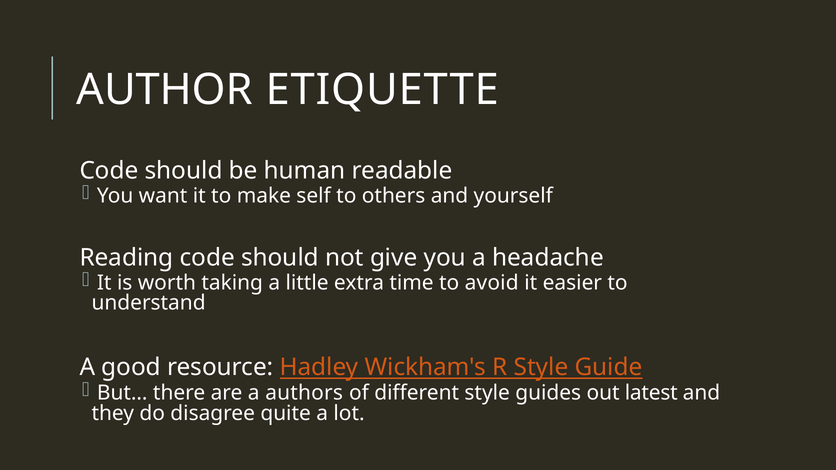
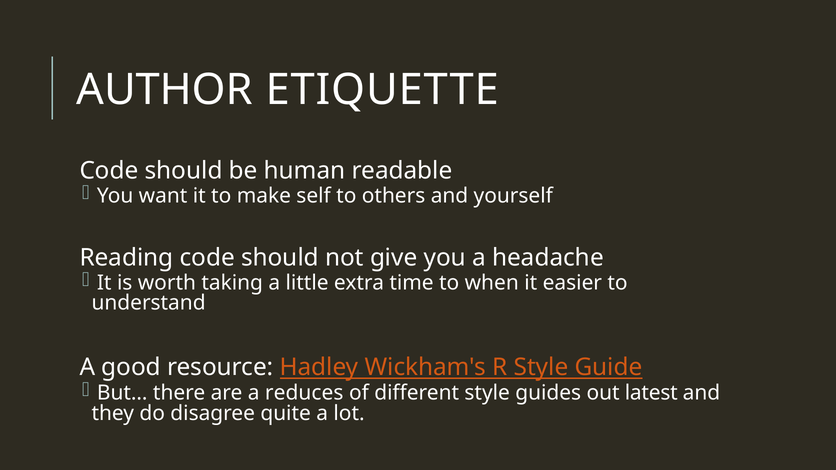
avoid: avoid -> when
authors: authors -> reduces
